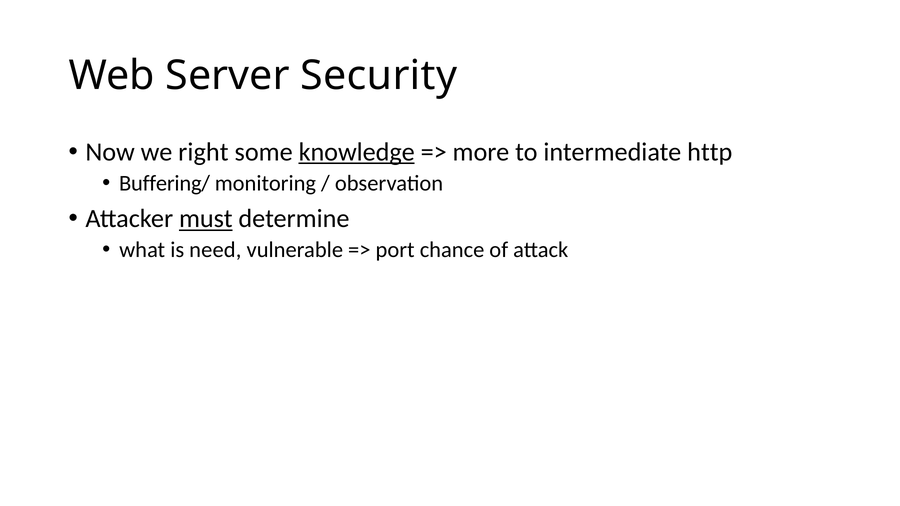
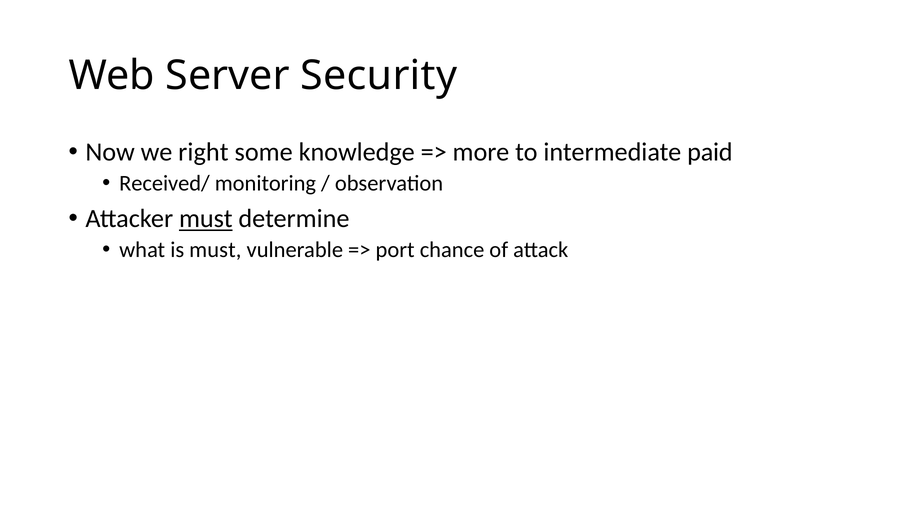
knowledge underline: present -> none
http: http -> paid
Buffering/: Buffering/ -> Received/
is need: need -> must
